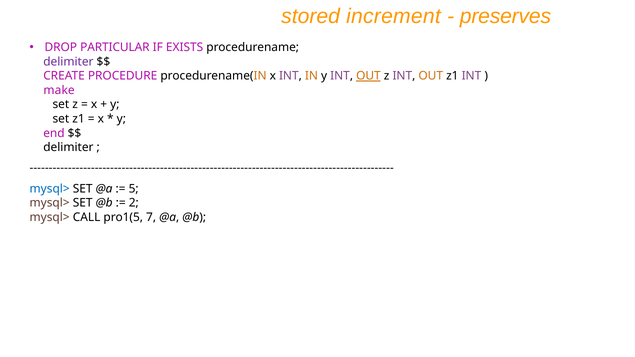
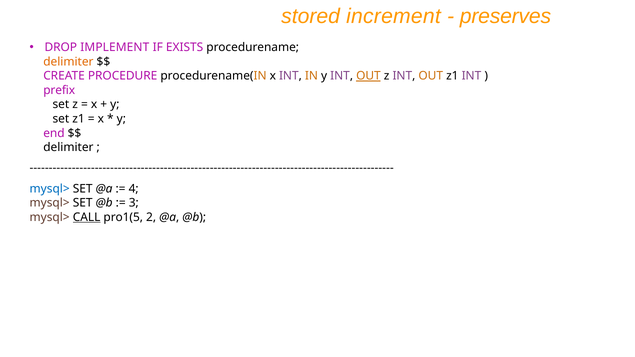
PARTICULAR: PARTICULAR -> IMPLEMENT
delimiter at (68, 62) colour: purple -> orange
make: make -> prefix
5: 5 -> 4
2: 2 -> 3
CALL underline: none -> present
7: 7 -> 2
